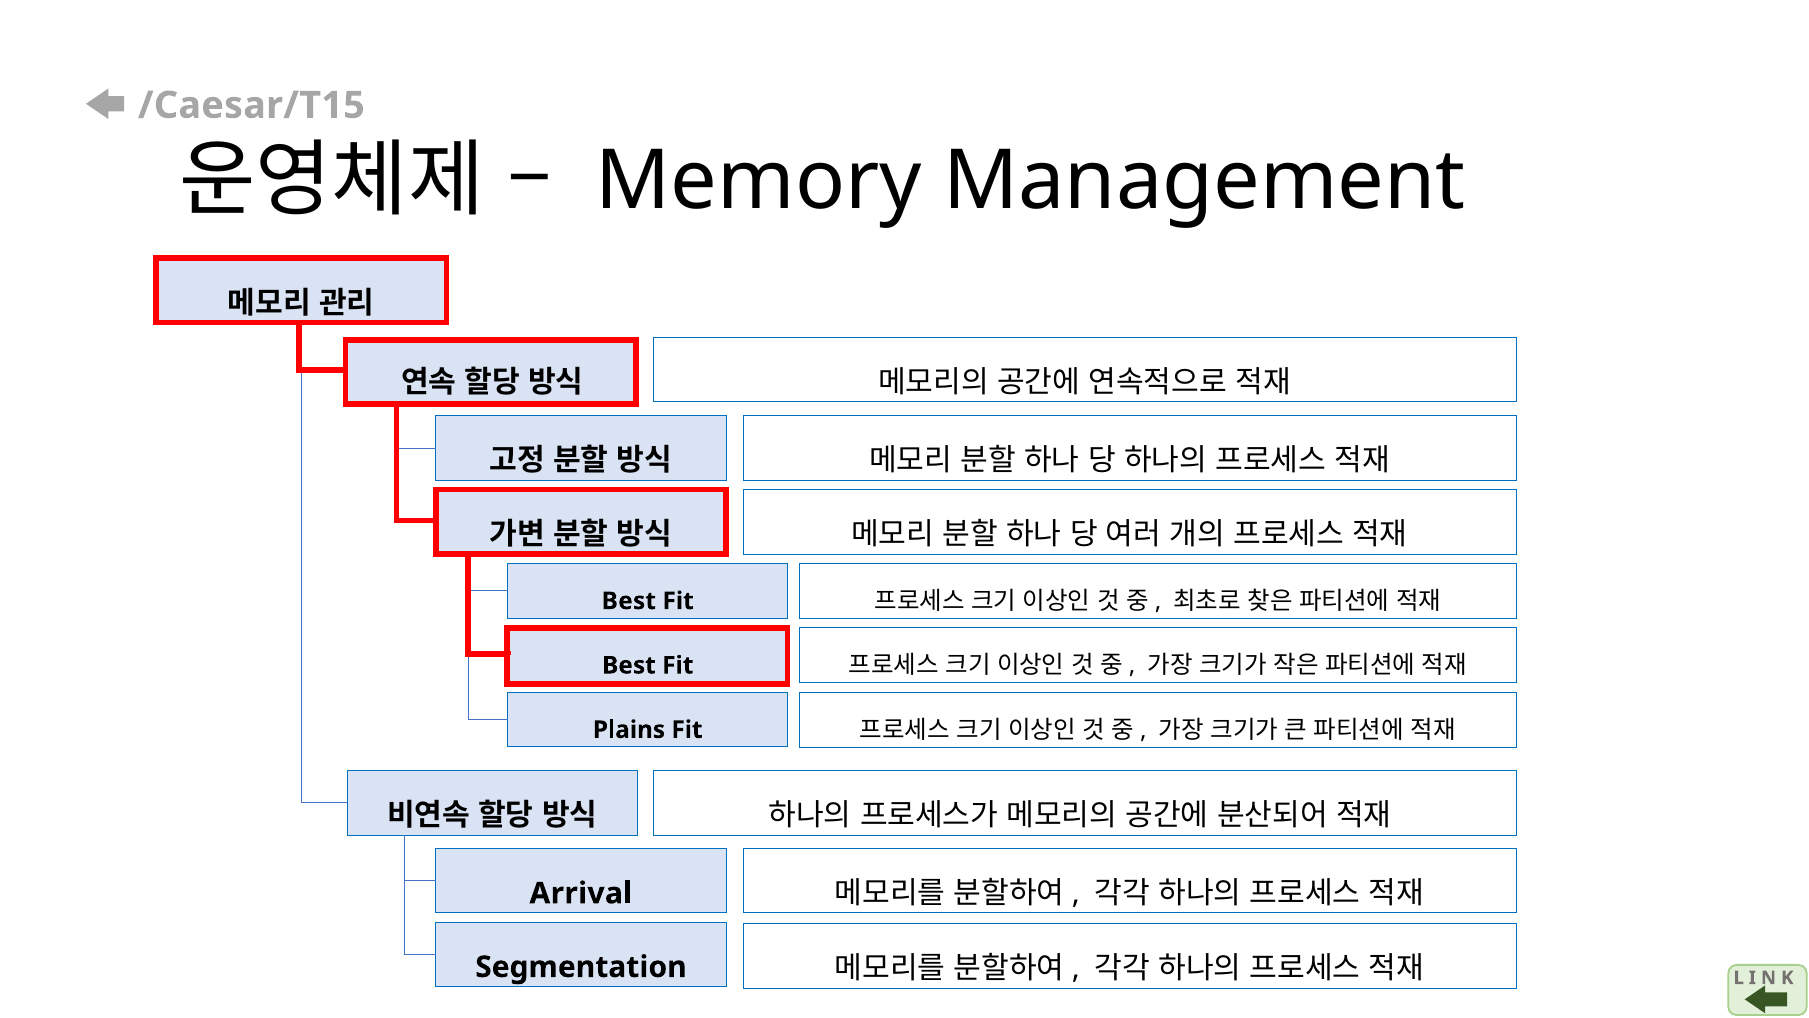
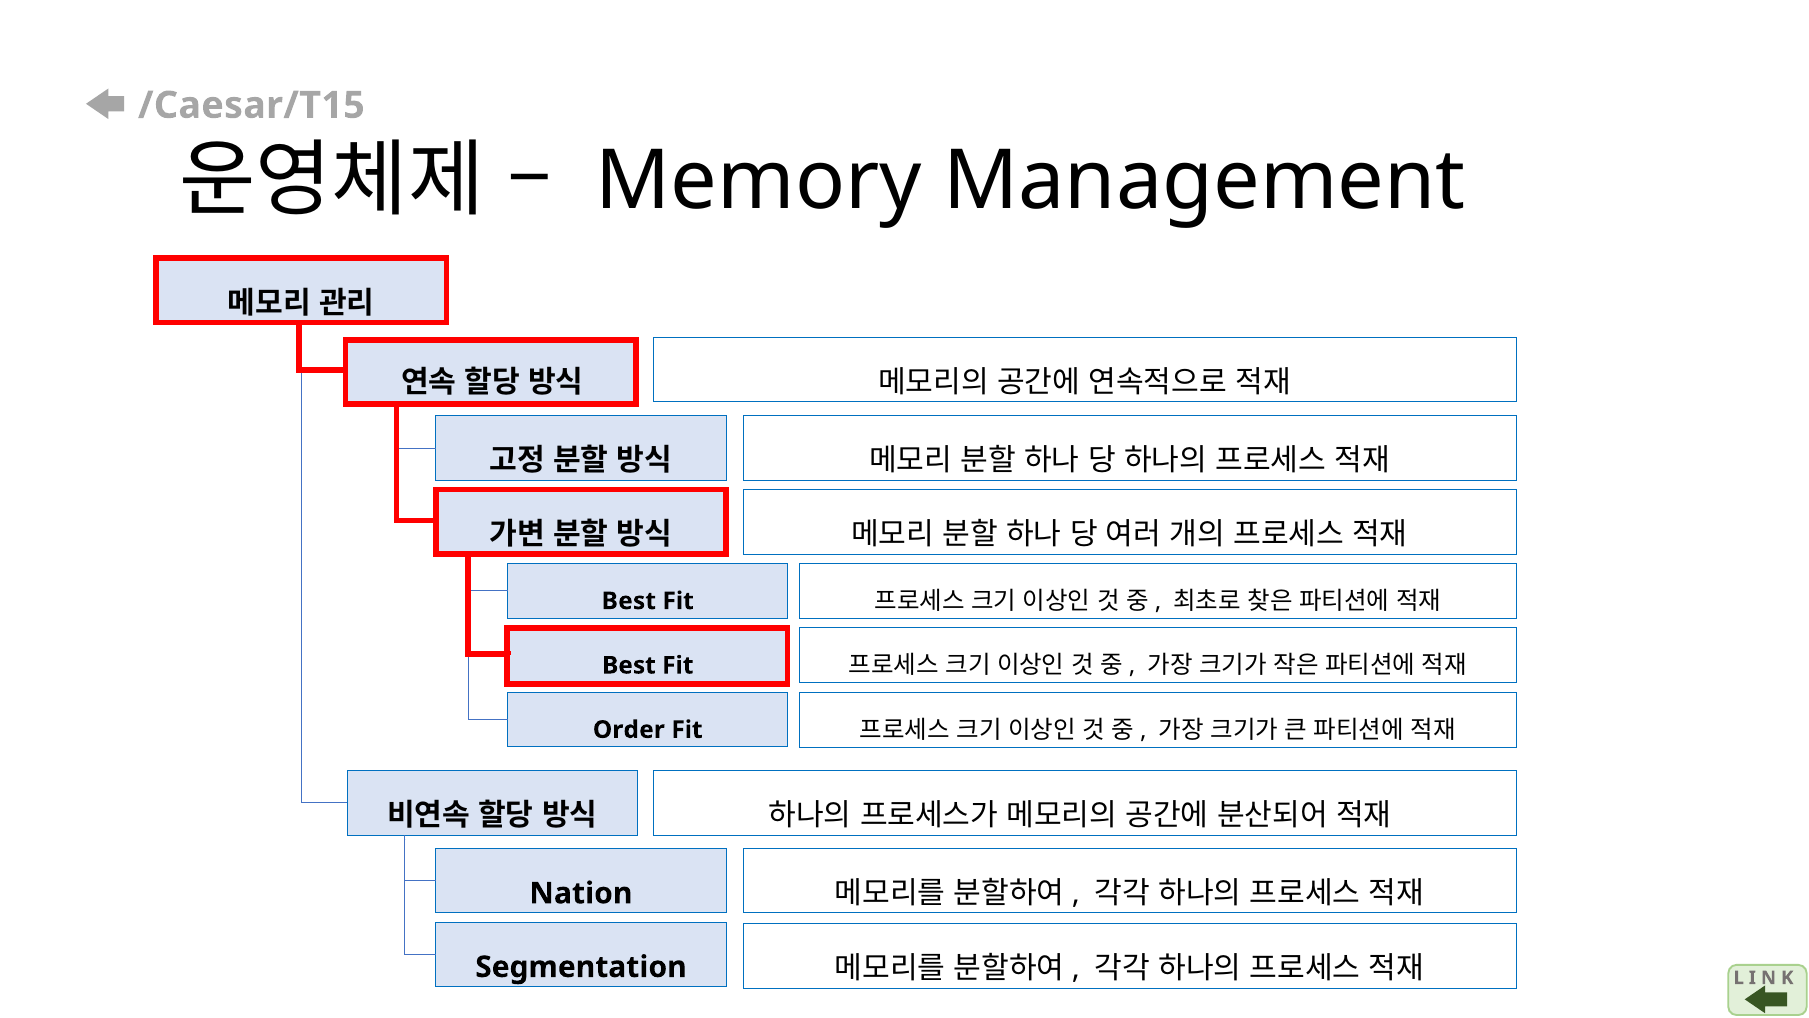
Plains: Plains -> Order
Arrival: Arrival -> Nation
